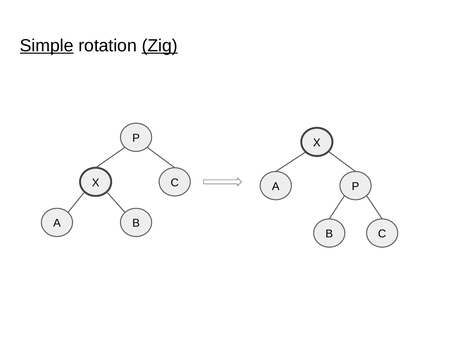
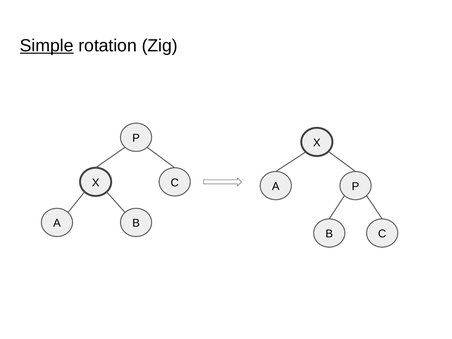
Zig underline: present -> none
